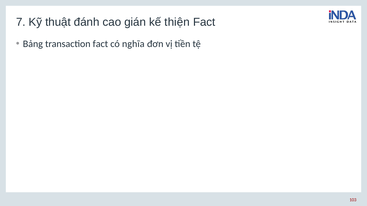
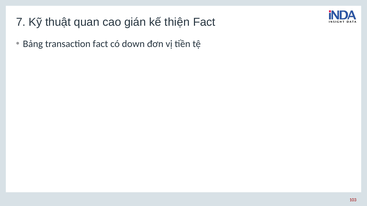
đánh: đánh -> quan
nghĩa: nghĩa -> down
